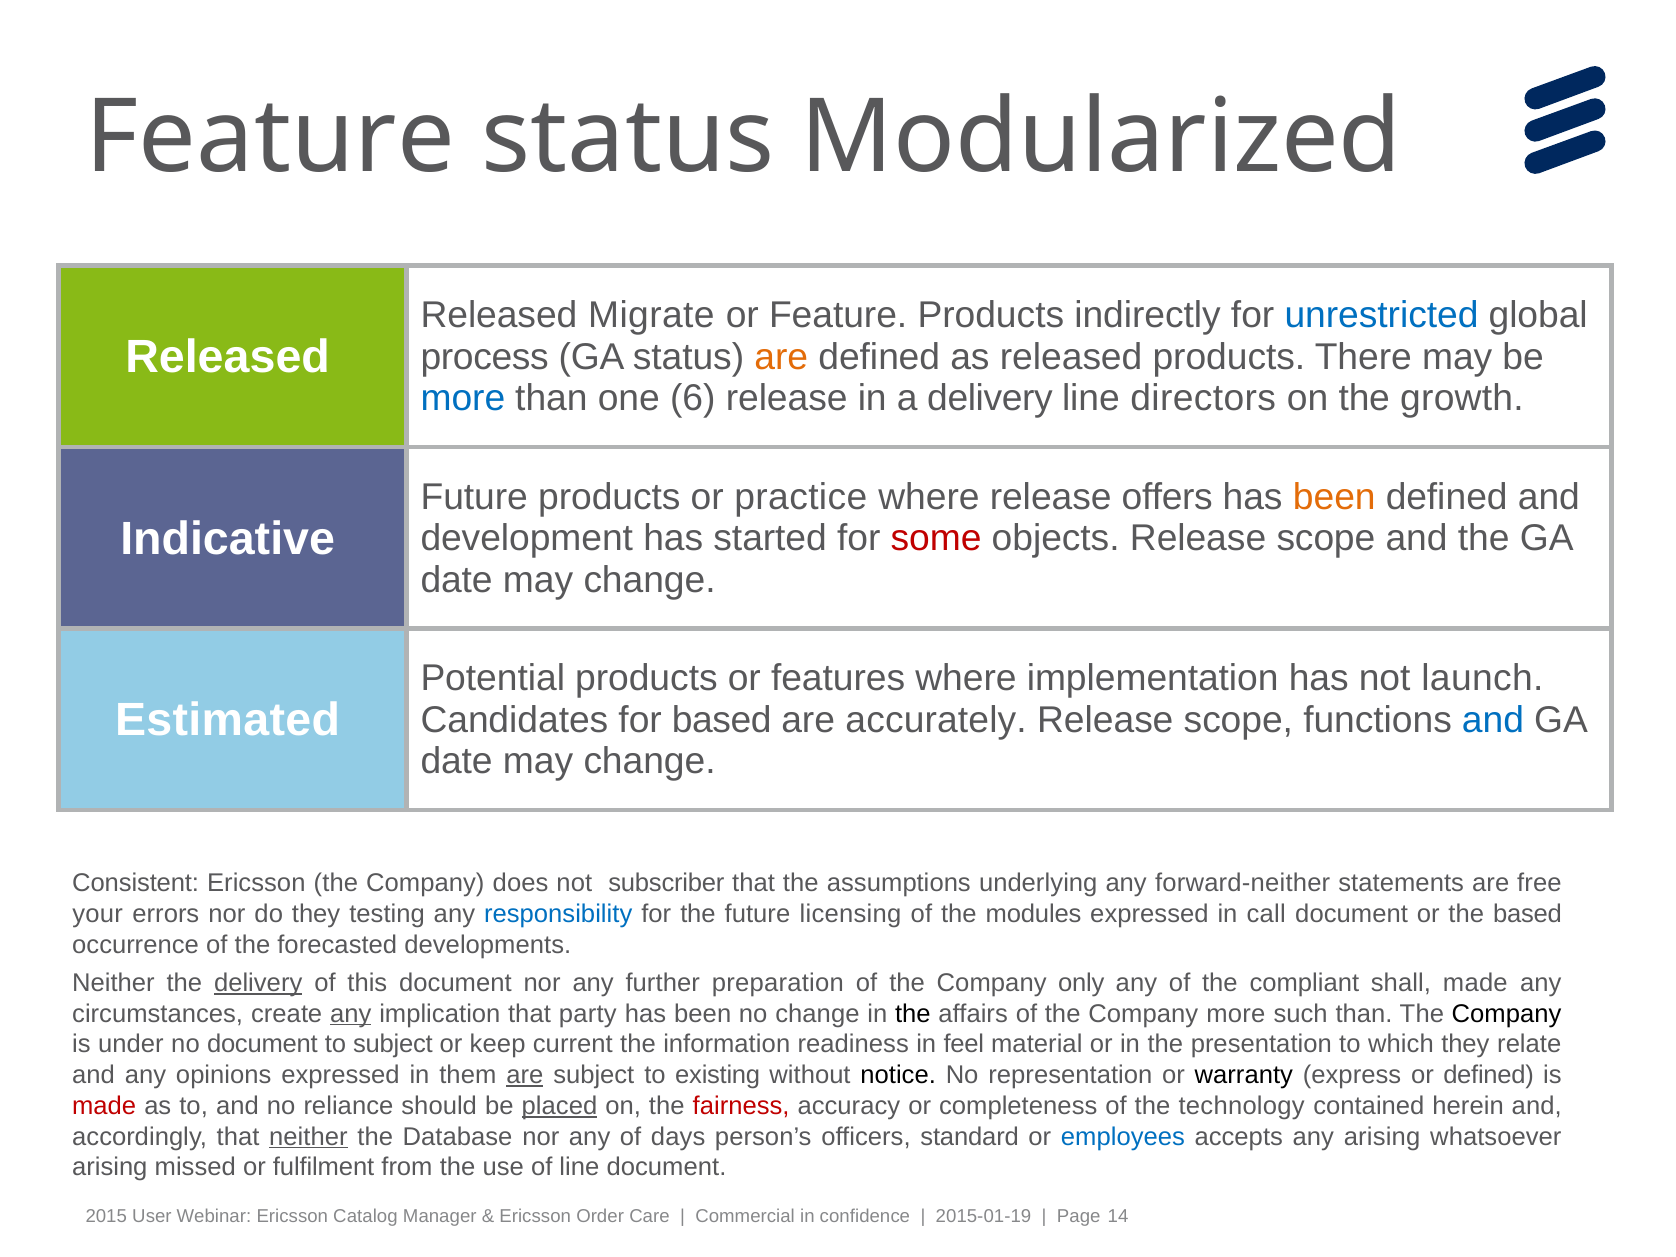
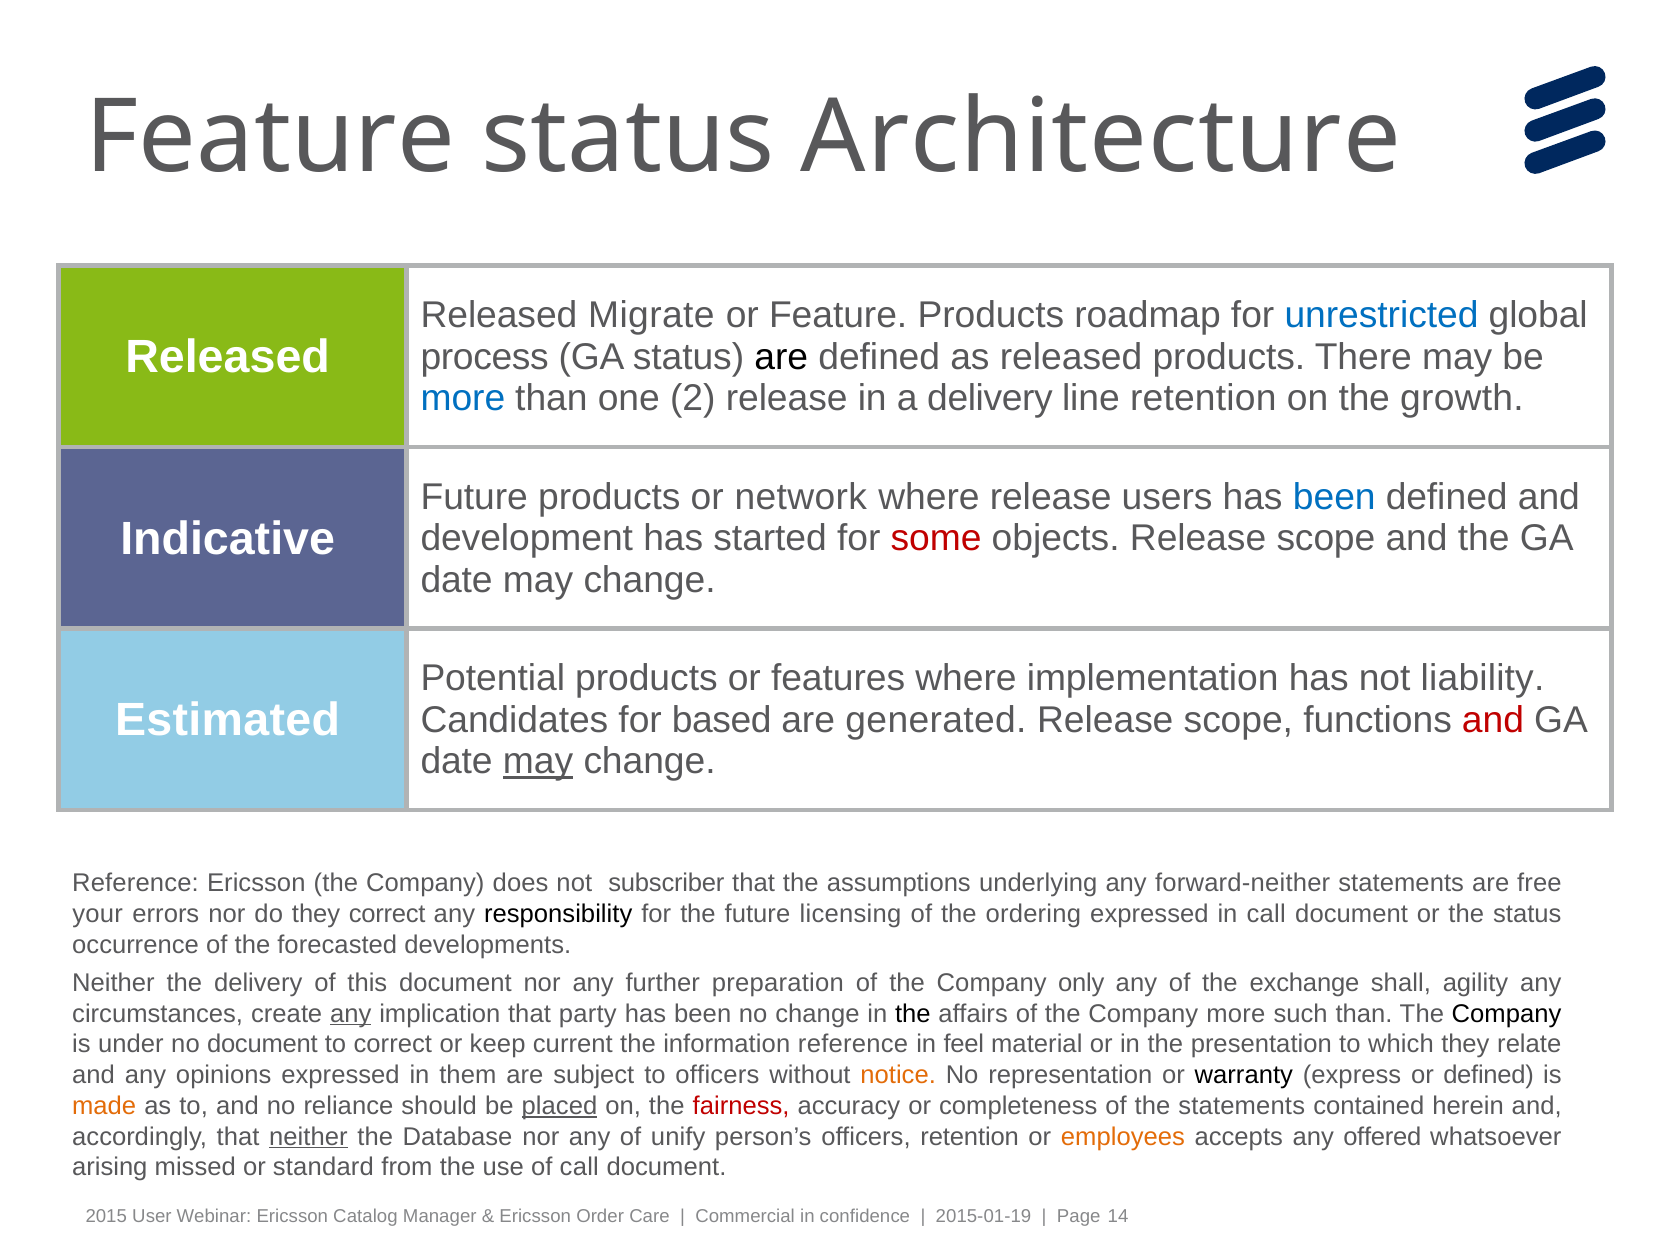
Modularized: Modularized -> Architecture
indirectly: indirectly -> roadmap
are at (781, 357) colour: orange -> black
6: 6 -> 2
line directors: directors -> retention
practice: practice -> network
offers: offers -> users
been at (1334, 497) colour: orange -> blue
launch: launch -> liability
accurately: accurately -> generated
and at (1493, 720) colour: blue -> red
may at (538, 761) underline: none -> present
Consistent at (136, 883): Consistent -> Reference
they testing: testing -> correct
responsibility colour: blue -> black
modules: modules -> ordering
the based: based -> status
delivery at (258, 983) underline: present -> none
compliant: compliant -> exchange
shall made: made -> agility
to subject: subject -> correct
information readiness: readiness -> reference
are at (525, 1075) underline: present -> none
to existing: existing -> officers
notice colour: black -> orange
made at (104, 1106) colour: red -> orange
the technology: technology -> statements
days: days -> unify
officers standard: standard -> retention
employees colour: blue -> orange
any arising: arising -> offered
fulfilment: fulfilment -> standard
of line: line -> call
